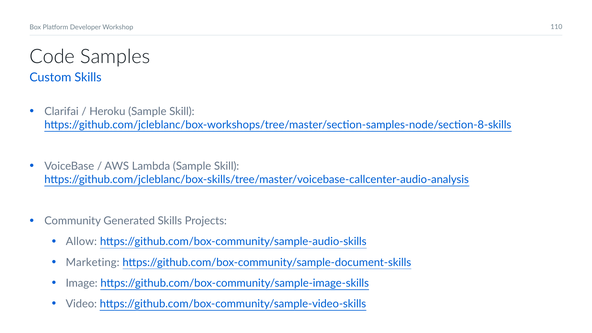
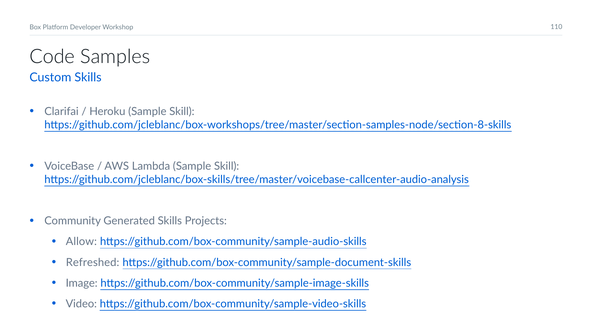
Marketing: Marketing -> Refreshed
